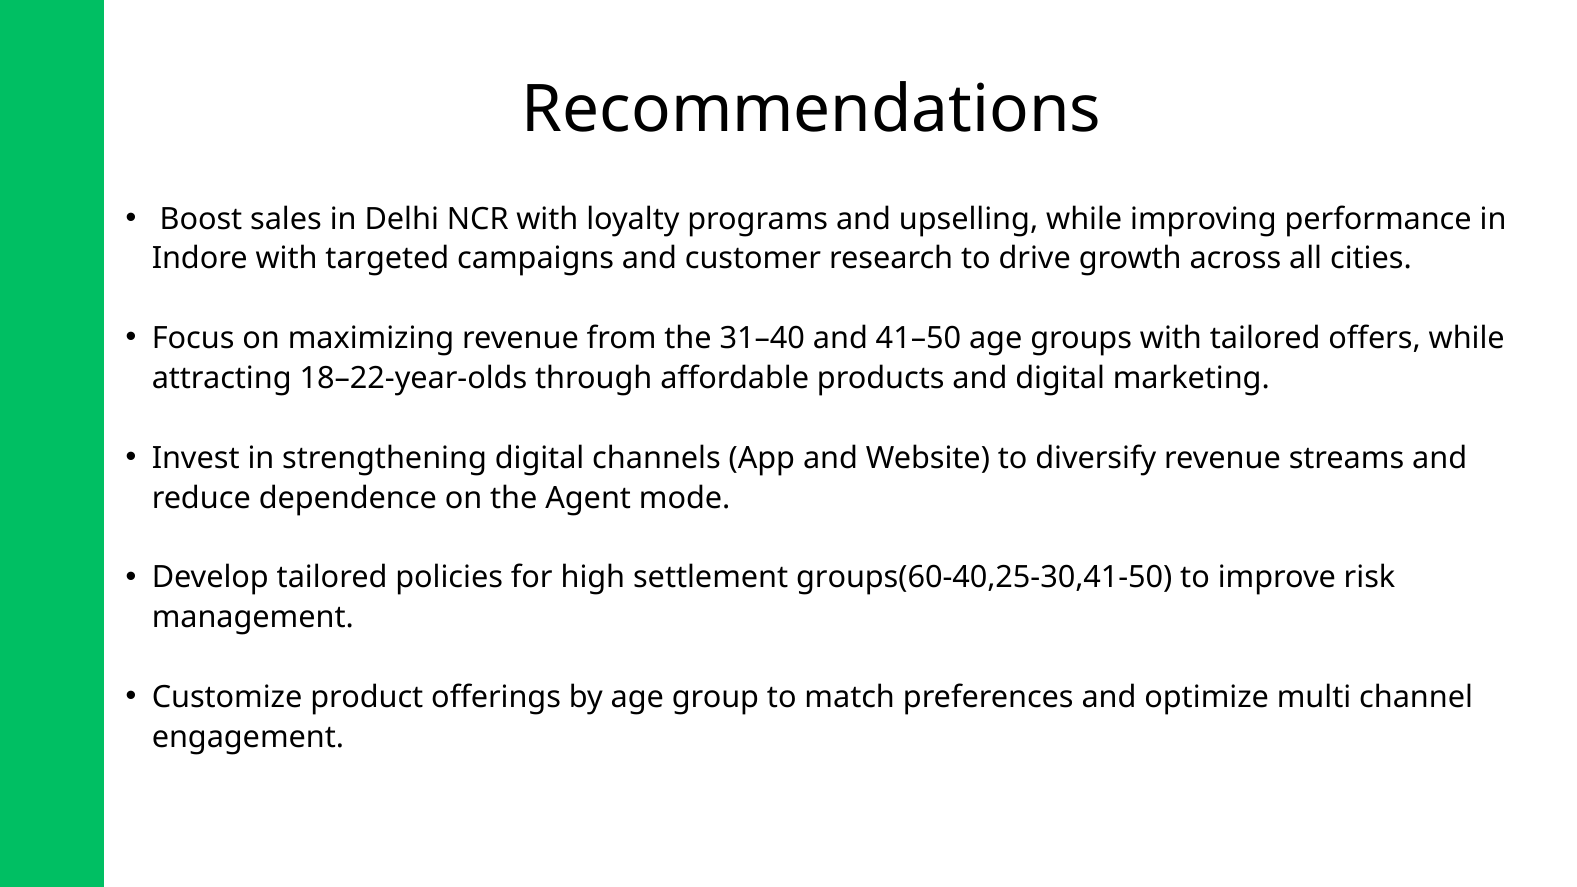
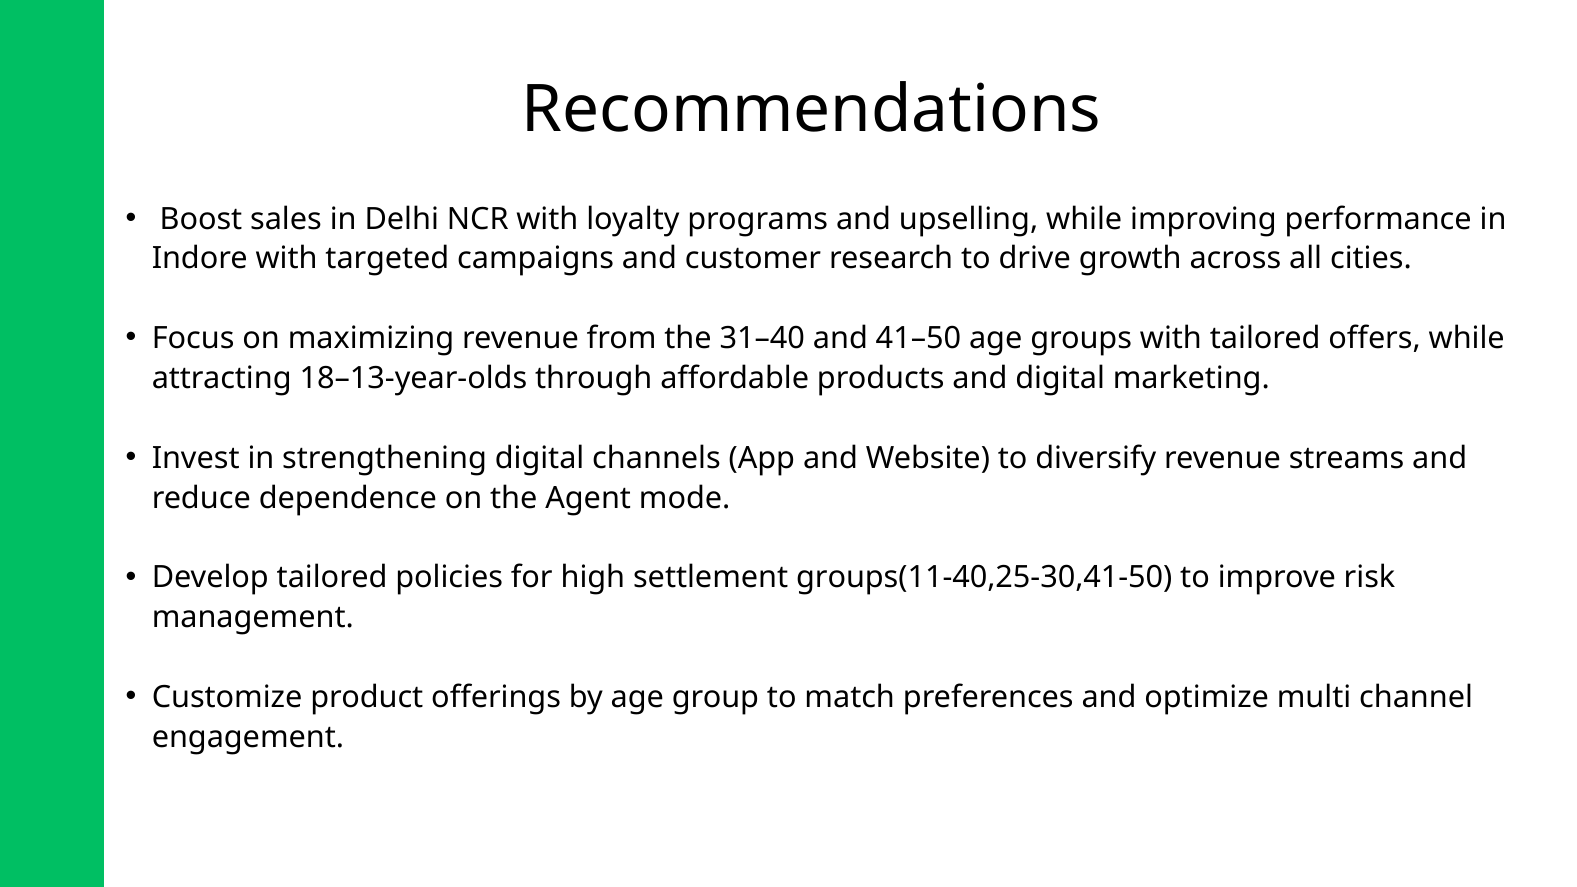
18–22-year-olds: 18–22-year-olds -> 18–13-year-olds
groups(60-40,25-30,41-50: groups(60-40,25-30,41-50 -> groups(11-40,25-30,41-50
